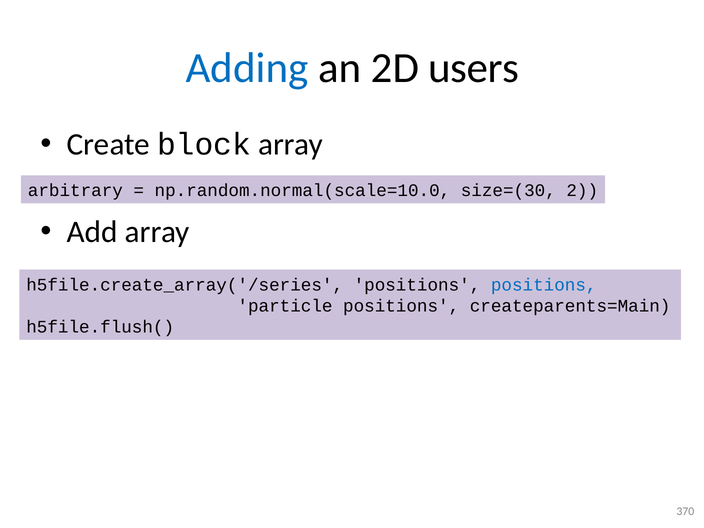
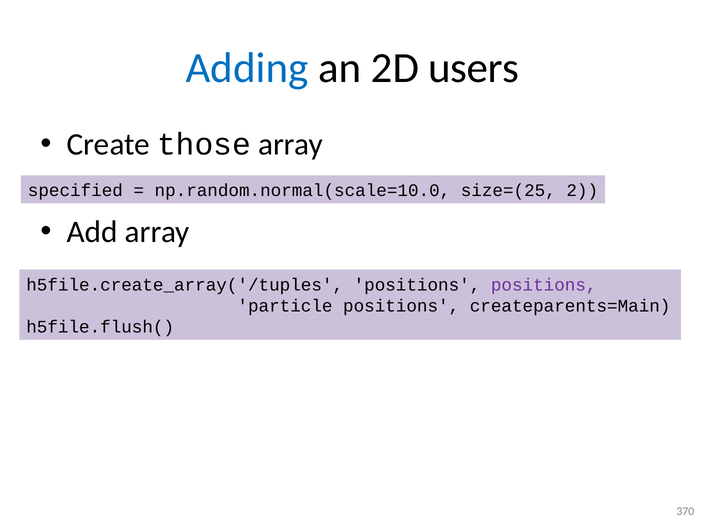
block: block -> those
arbitrary: arbitrary -> specified
size=(30: size=(30 -> size=(25
h5file.create_array('/series: h5file.create_array('/series -> h5file.create_array('/tuples
positions at (544, 285) colour: blue -> purple
